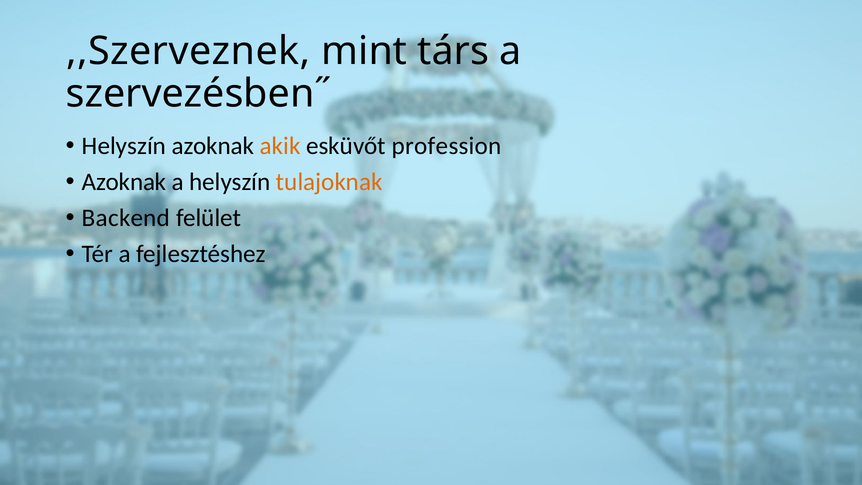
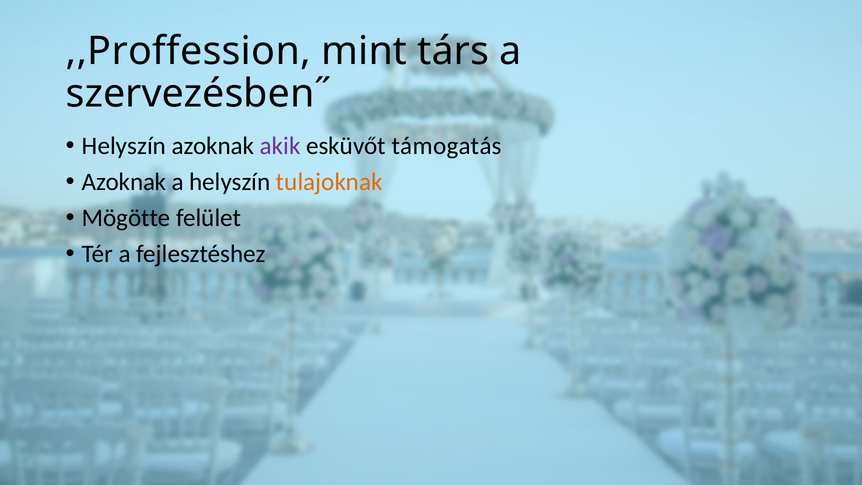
,,Szerveznek: ,,Szerveznek -> ,,Proffession
akik colour: orange -> purple
profession: profession -> támogatás
Backend: Backend -> Mögötte
